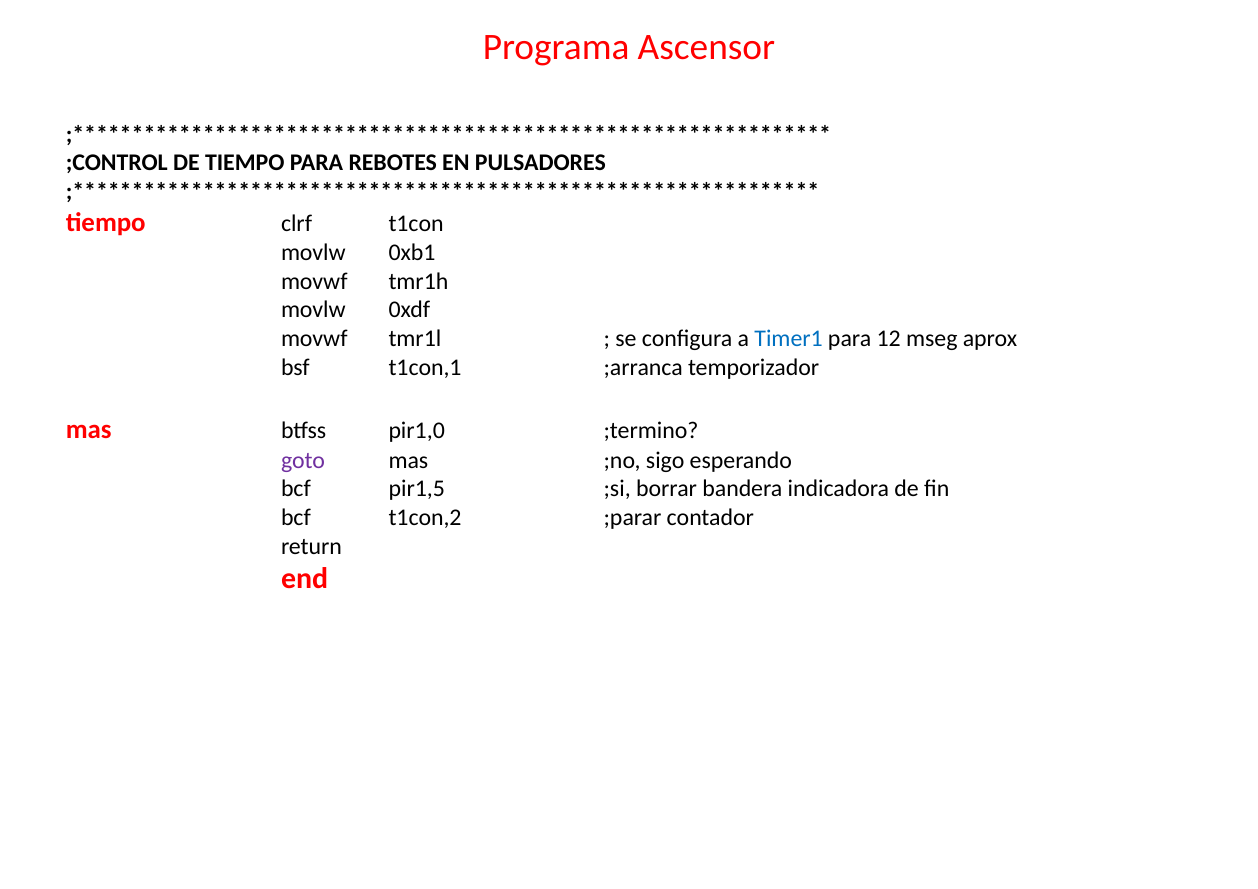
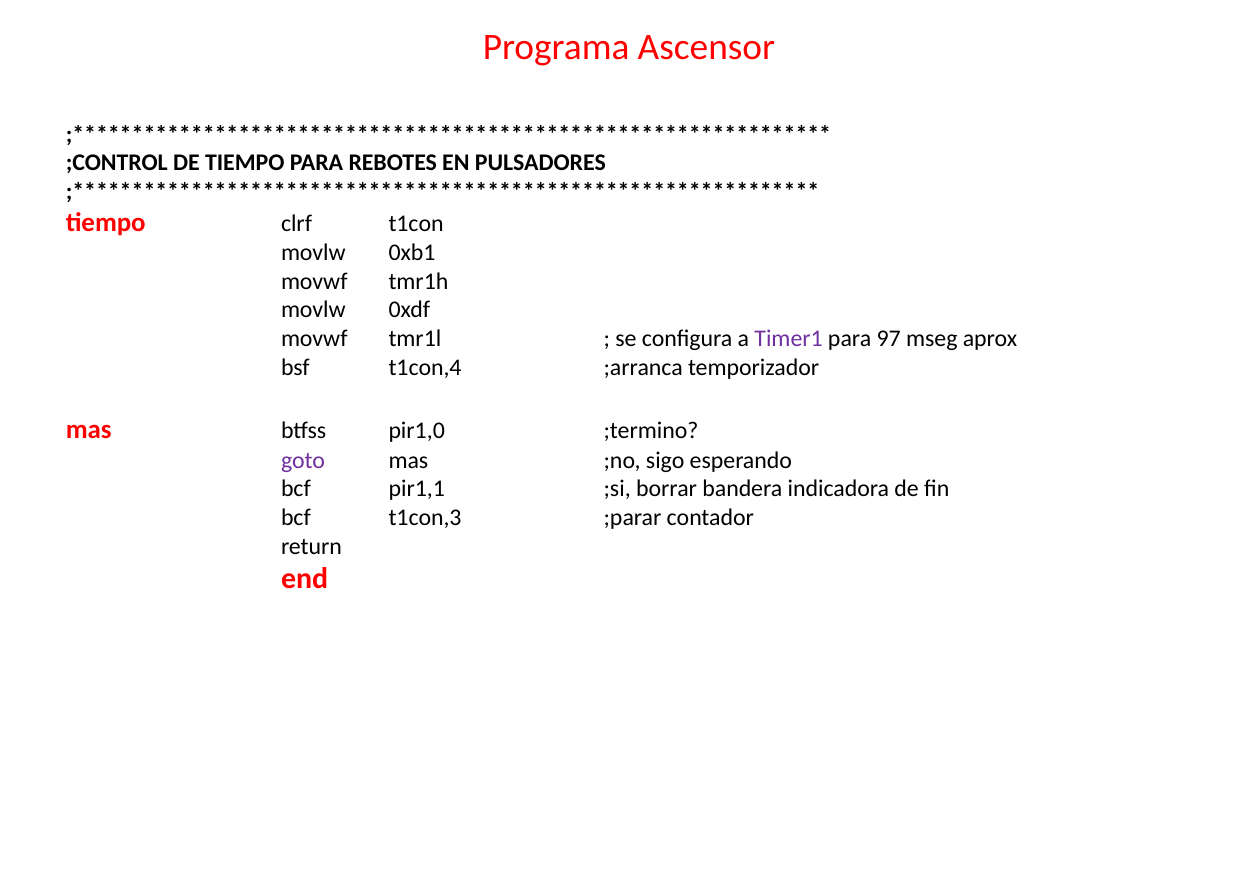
Timer1 colour: blue -> purple
12: 12 -> 97
t1con,1: t1con,1 -> t1con,4
pir1,5: pir1,5 -> pir1,1
t1con,2: t1con,2 -> t1con,3
